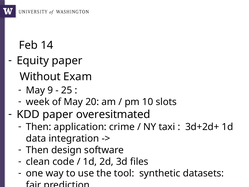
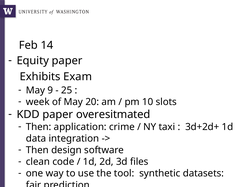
Without: Without -> Exhibits
